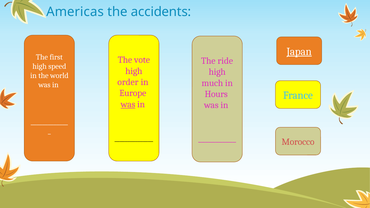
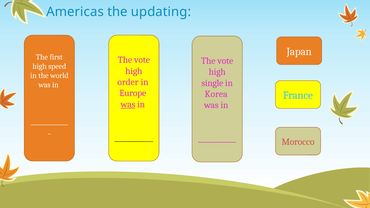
accidents: accidents -> updating
Japan underline: present -> none
ride at (225, 61): ride -> vote
much: much -> single
Hours: Hours -> Korea
